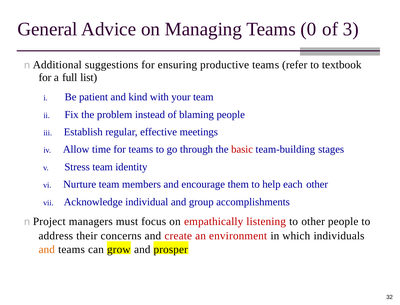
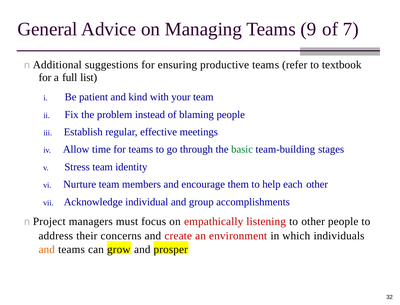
0: 0 -> 9
3: 3 -> 7
basic colour: red -> green
